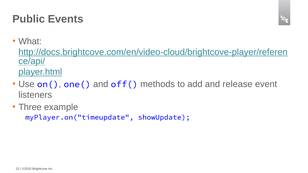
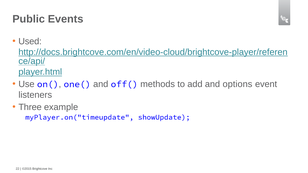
What: What -> Used
release: release -> options
